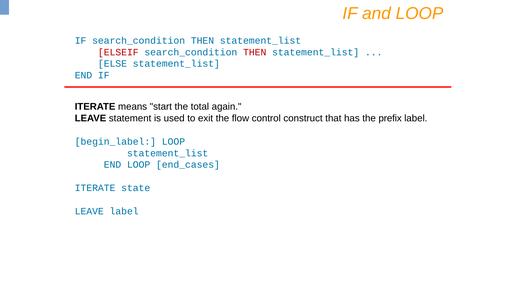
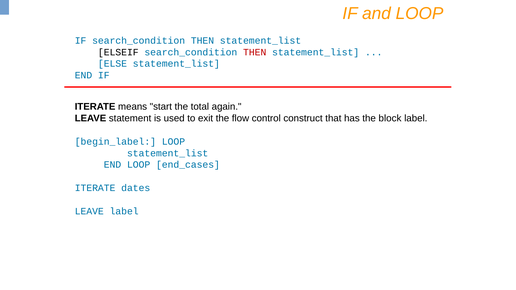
ELSEIF colour: red -> black
prefix: prefix -> block
state: state -> dates
